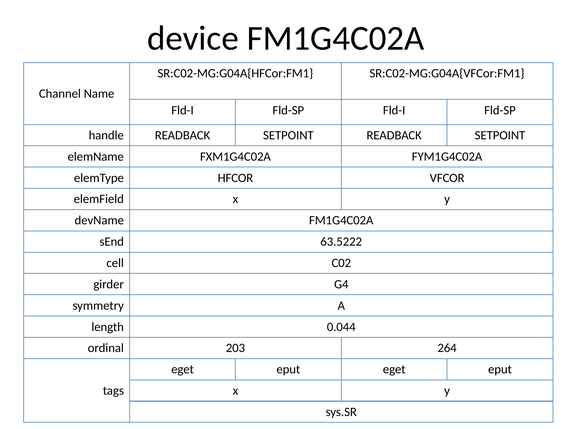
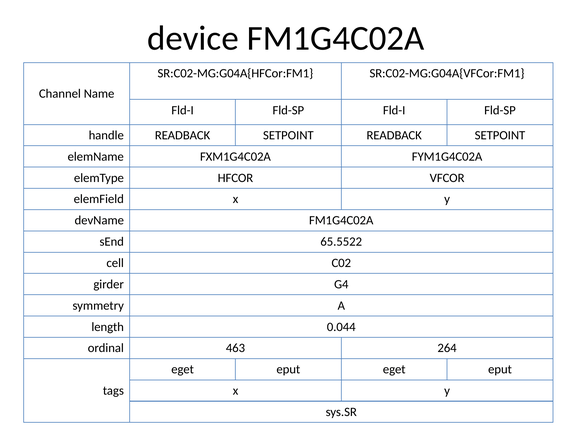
63.5222: 63.5222 -> 65.5522
203: 203 -> 463
